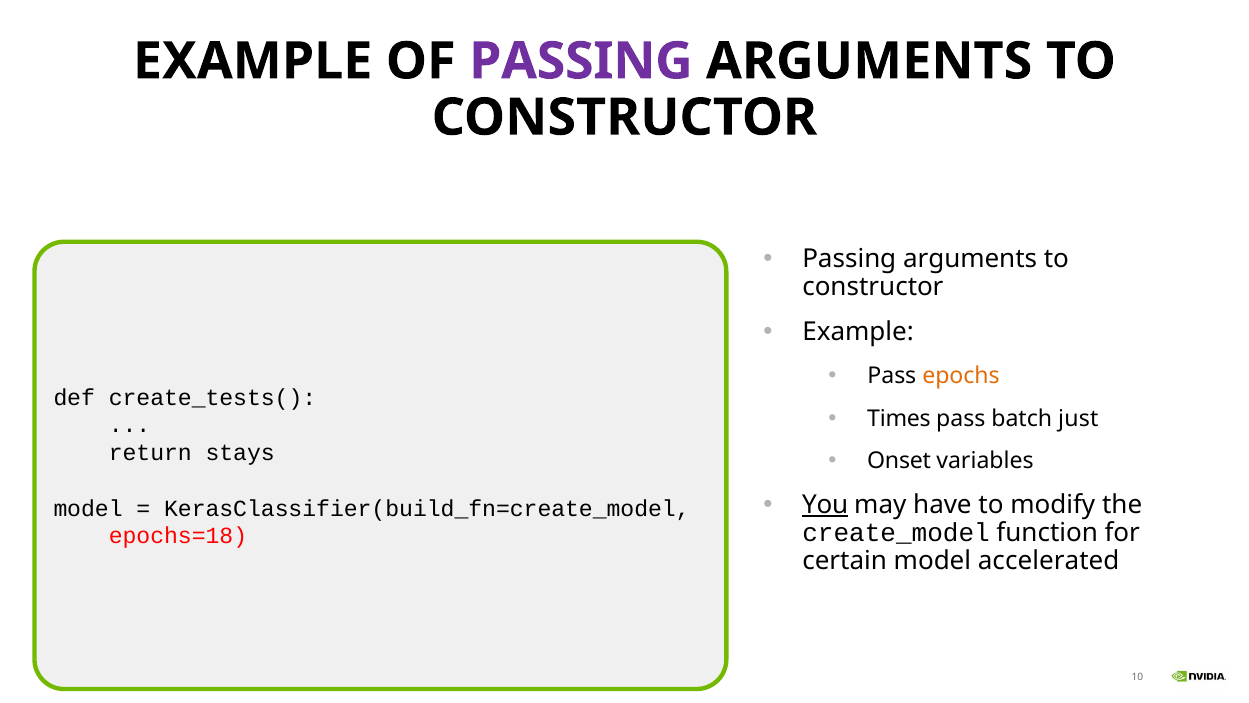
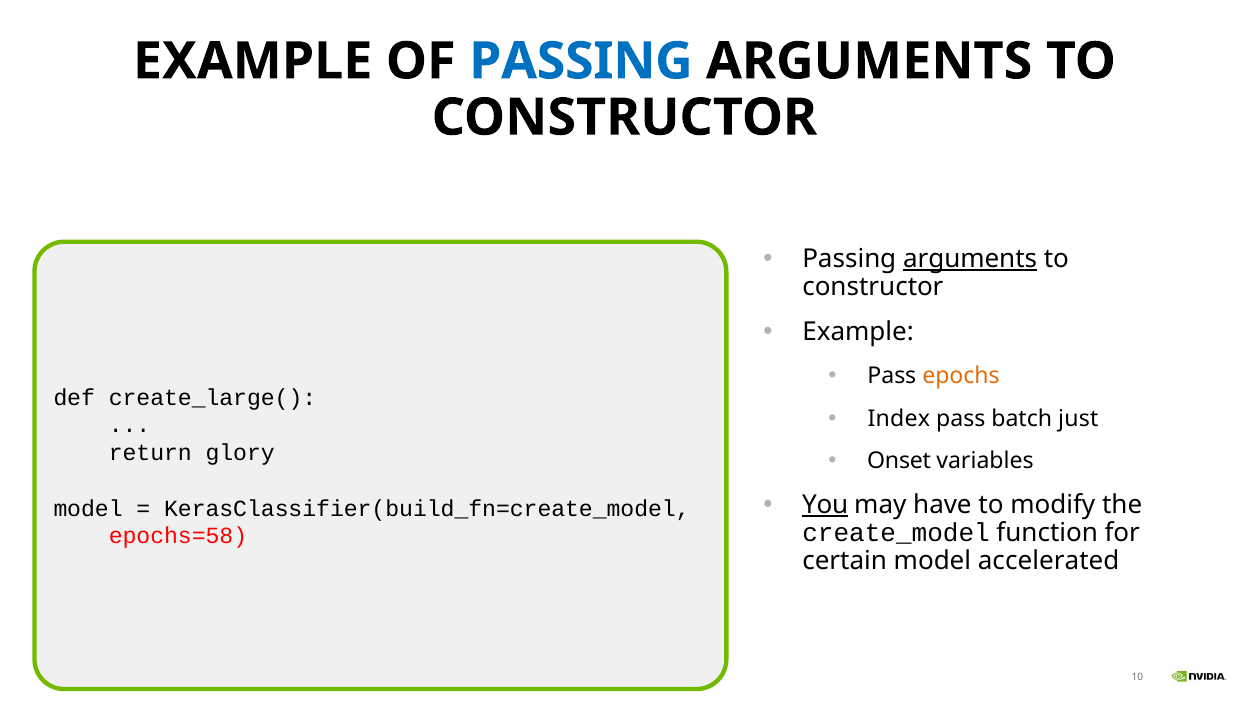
PASSING at (581, 61) colour: purple -> blue
arguments at (970, 259) underline: none -> present
create_tests(: create_tests( -> create_large(
Times: Times -> Index
stays: stays -> glory
epochs=18: epochs=18 -> epochs=58
